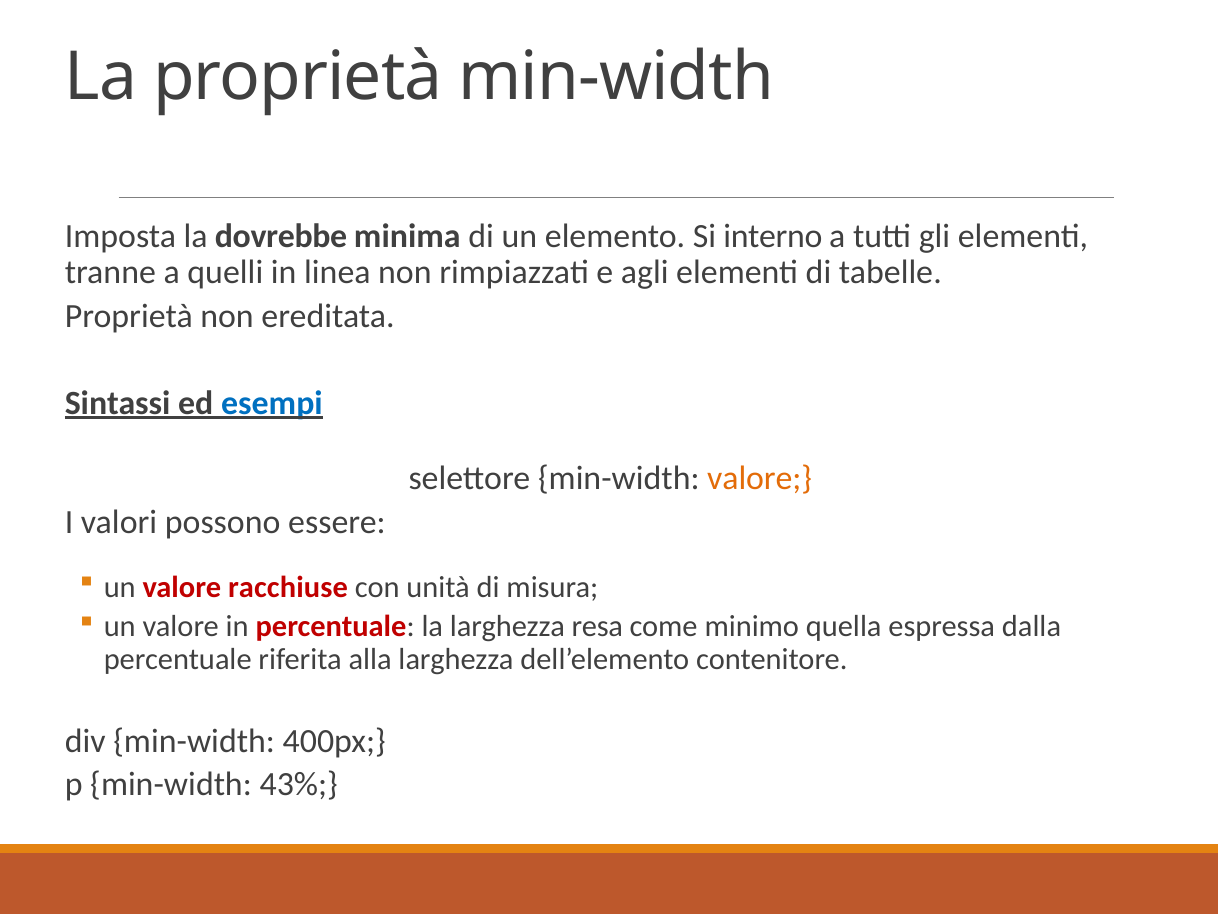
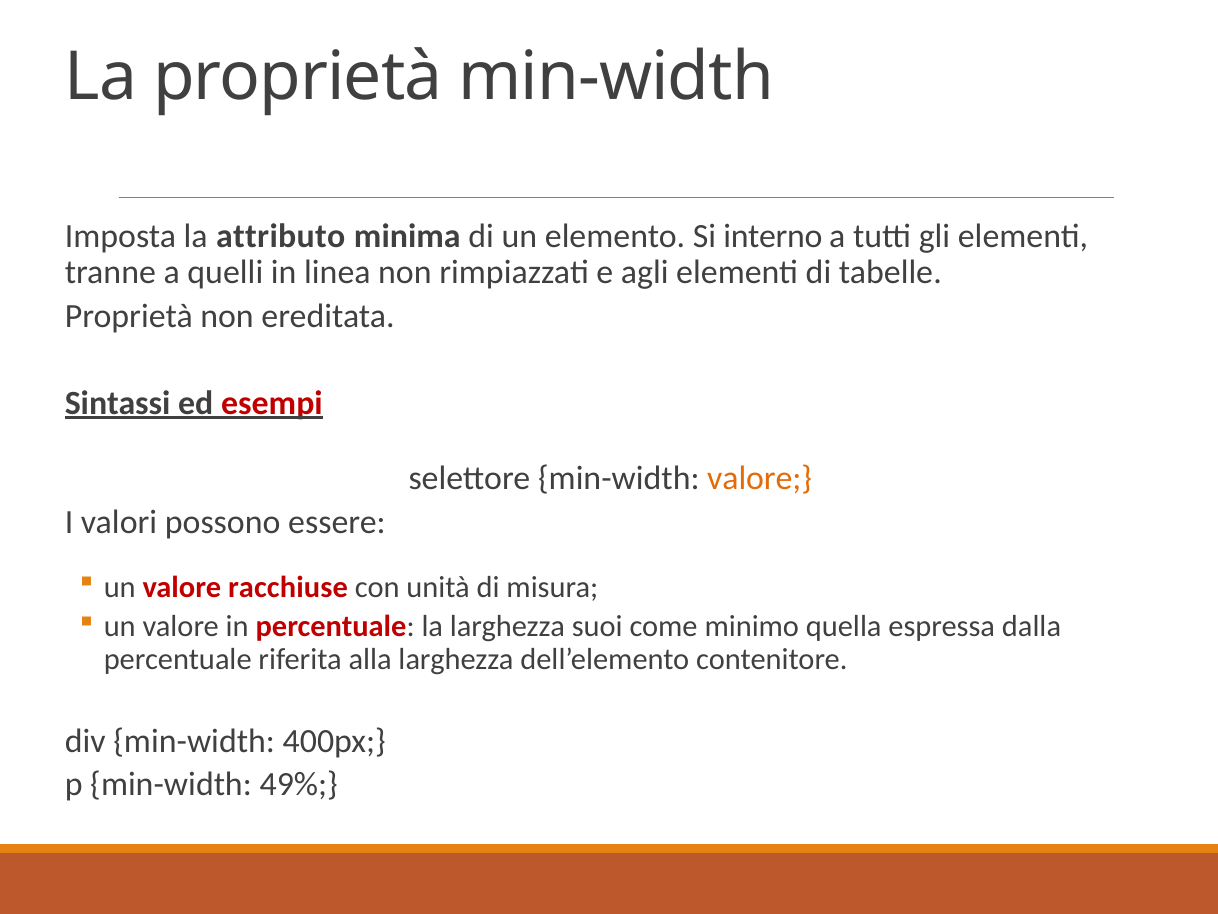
dovrebbe: dovrebbe -> attributo
esempi colour: blue -> red
resa: resa -> suoi
43%: 43% -> 49%
